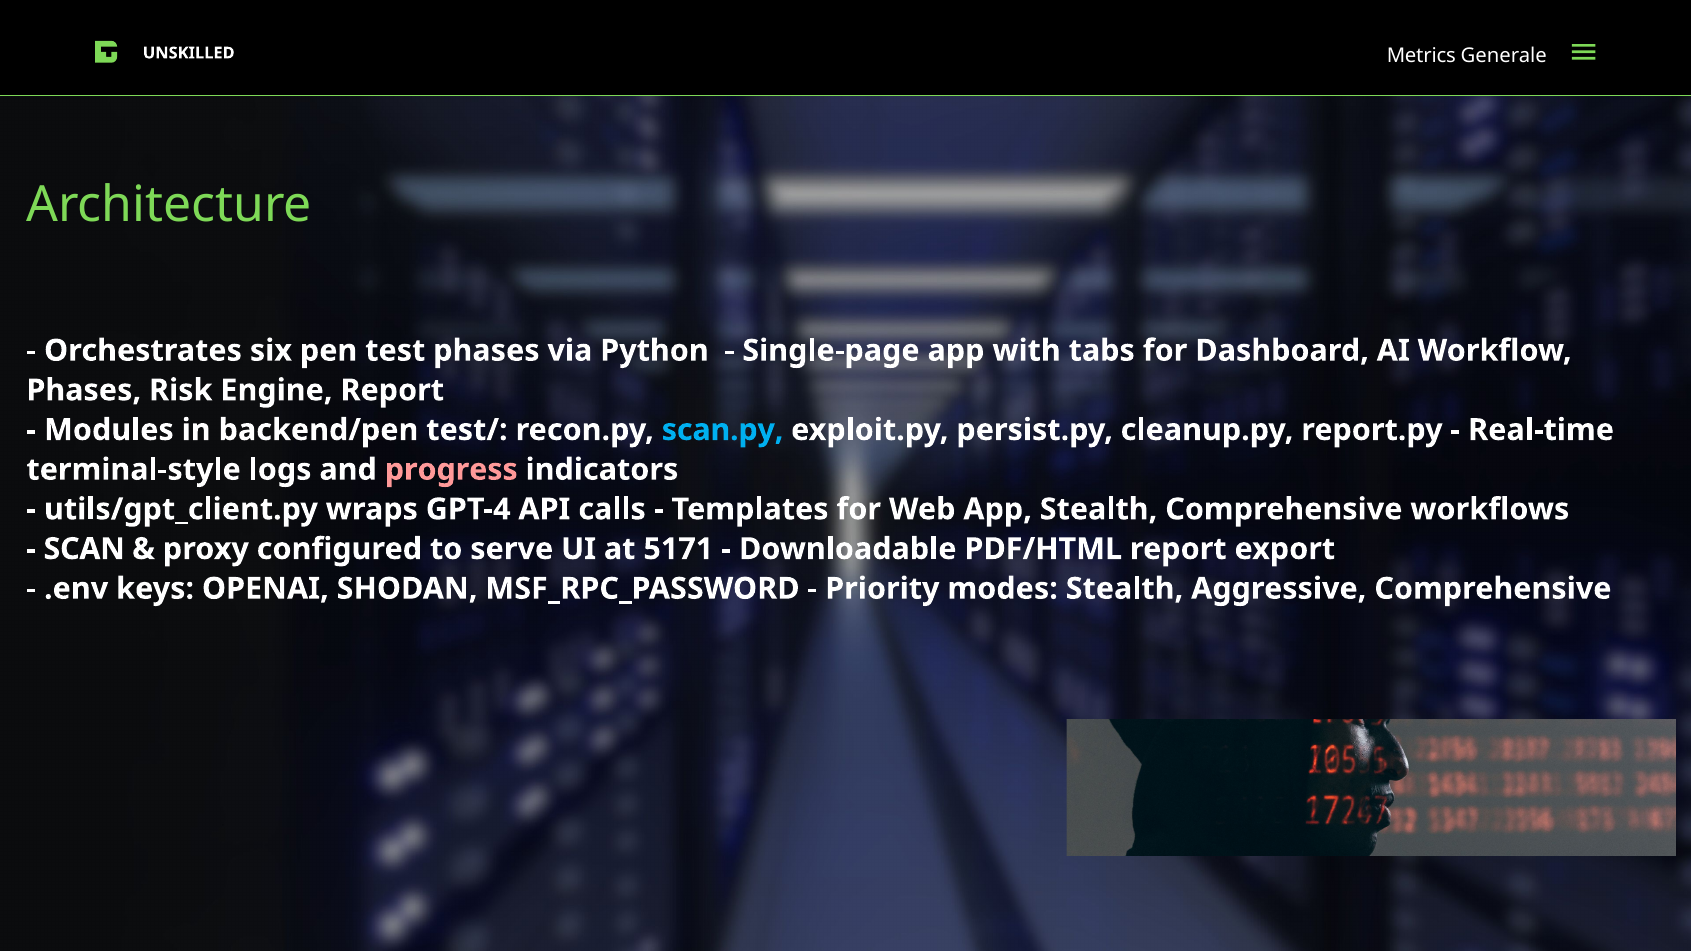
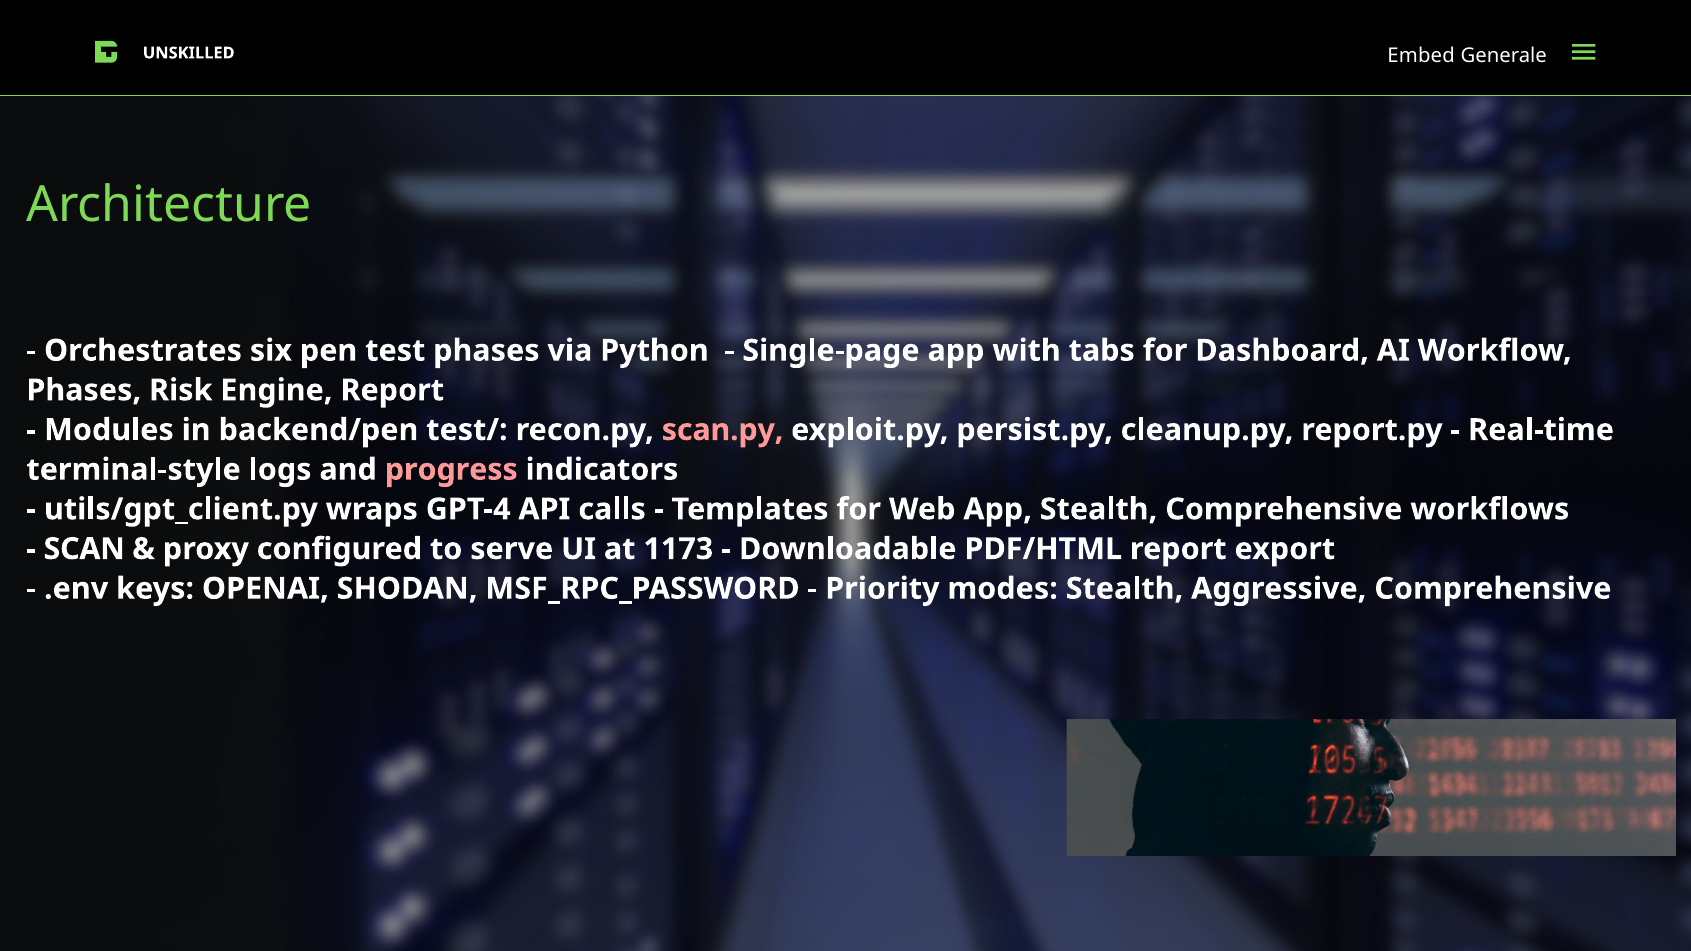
Metrics: Metrics -> Embed
scan.py colour: light blue -> pink
5171: 5171 -> 1173
